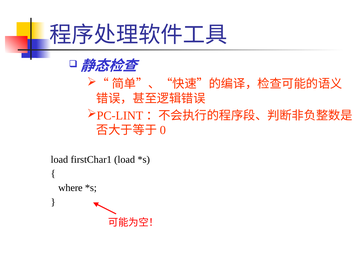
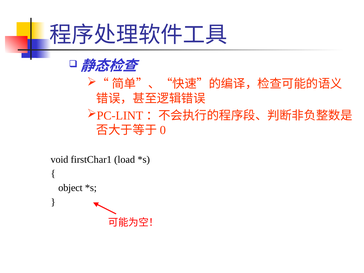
load at (59, 159): load -> void
where: where -> object
